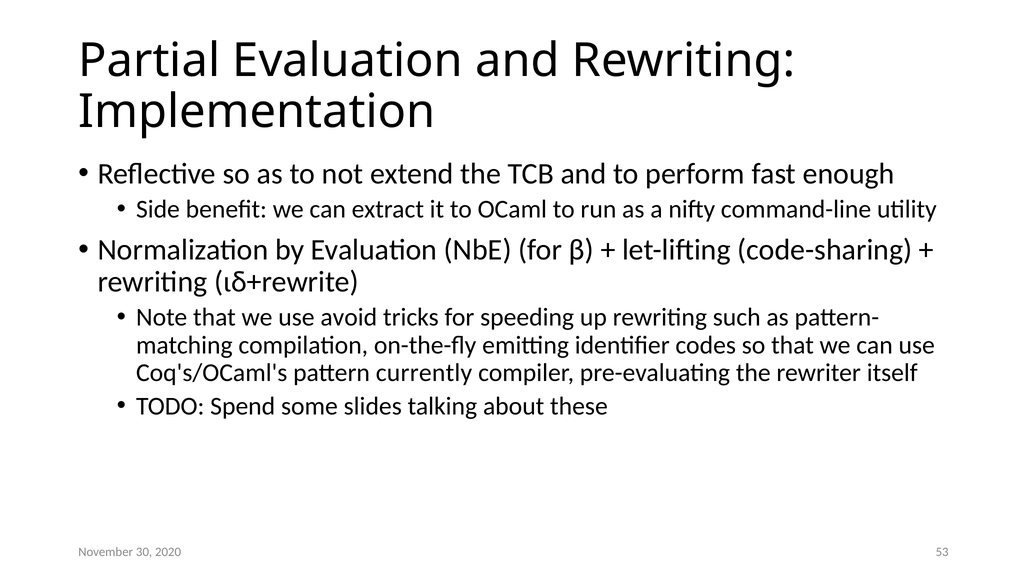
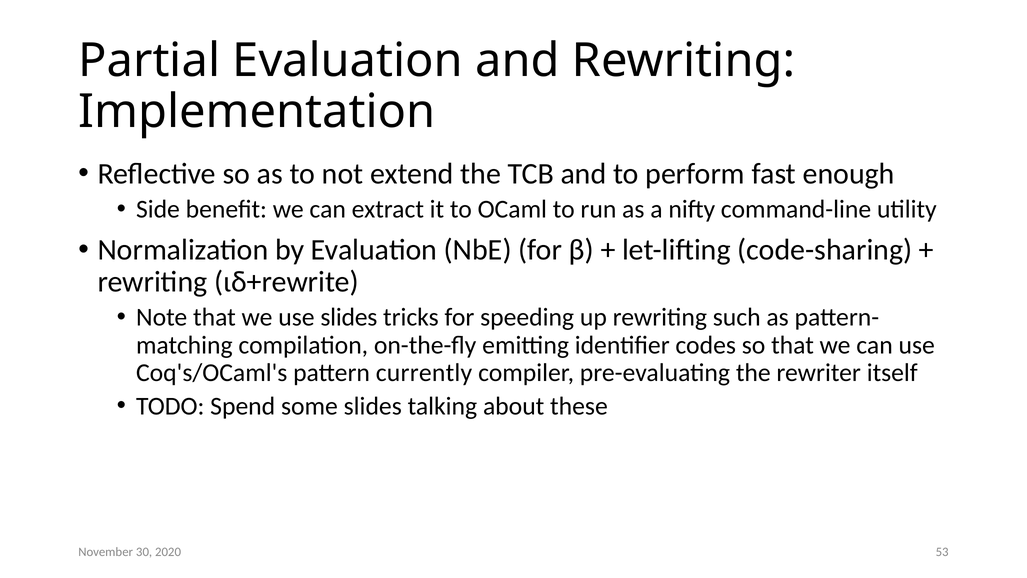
use avoid: avoid -> slides
